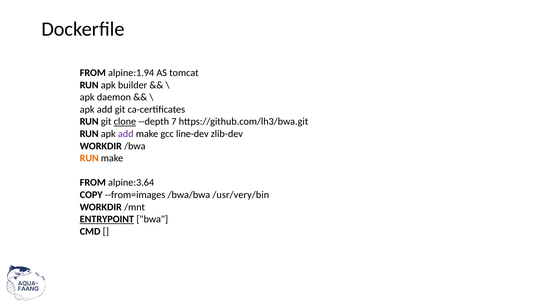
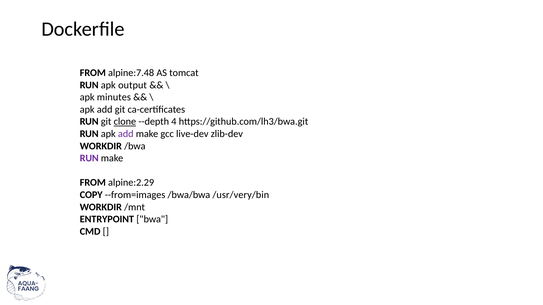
alpine:1.94: alpine:1.94 -> alpine:7.48
builder: builder -> output
daemon: daemon -> minutes
7: 7 -> 4
line-dev: line-dev -> live-dev
RUN at (89, 158) colour: orange -> purple
alpine:3.64: alpine:3.64 -> alpine:2.29
ENTRYPOINT underline: present -> none
